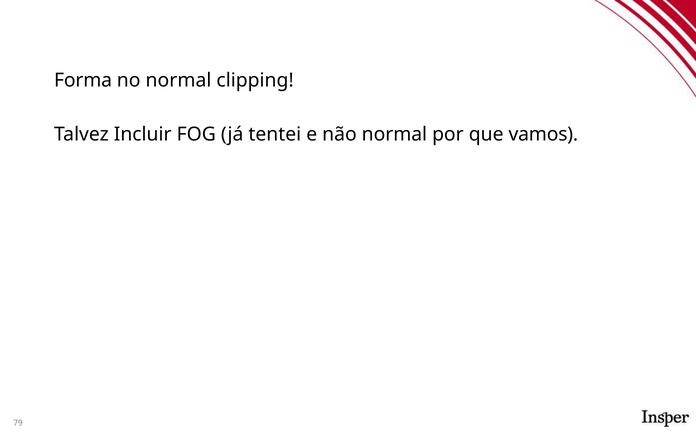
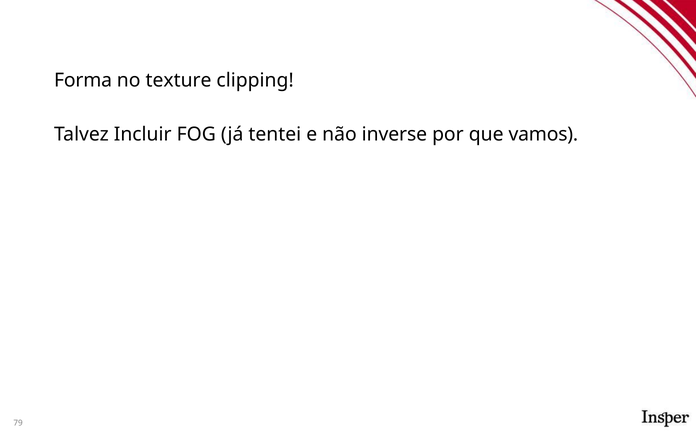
no normal: normal -> texture
não normal: normal -> inverse
